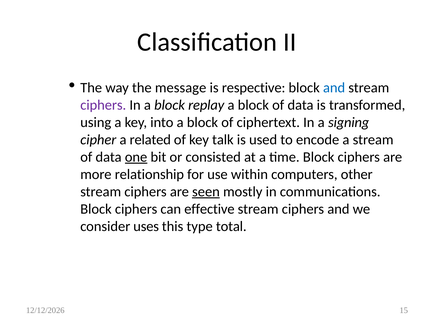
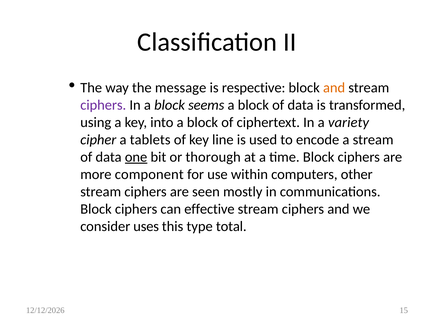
and at (334, 88) colour: blue -> orange
replay: replay -> seems
signing: signing -> variety
related: related -> tablets
talk: talk -> line
consisted: consisted -> thorough
relationship: relationship -> component
seen underline: present -> none
